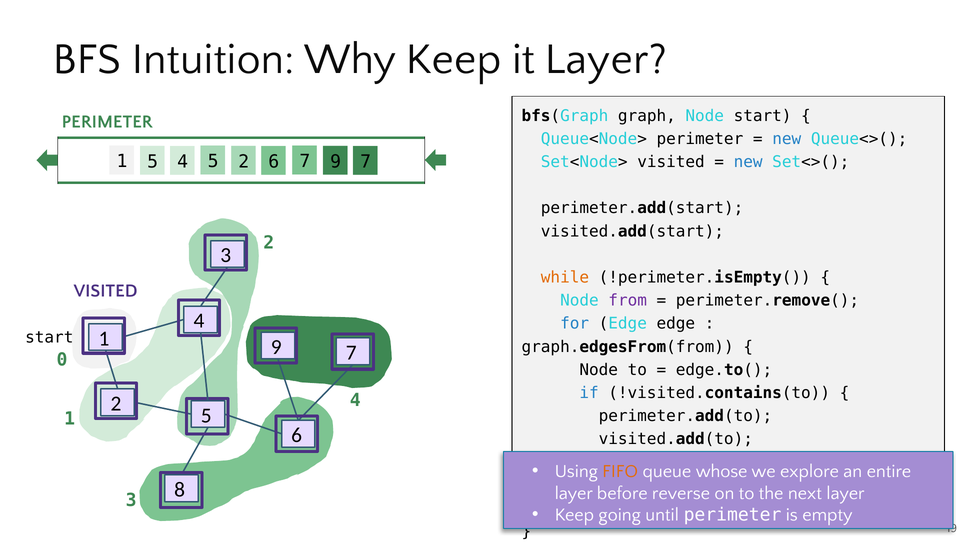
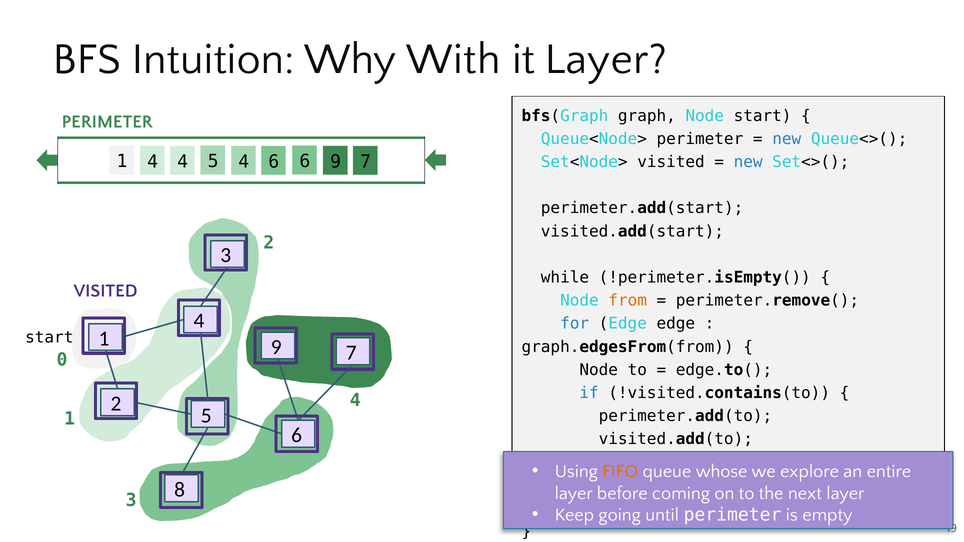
Why Keep: Keep -> With
1 5: 5 -> 4
5 2: 2 -> 4
7 at (305, 161): 7 -> 6
while colour: orange -> black
from colour: purple -> orange
reverse: reverse -> coming
